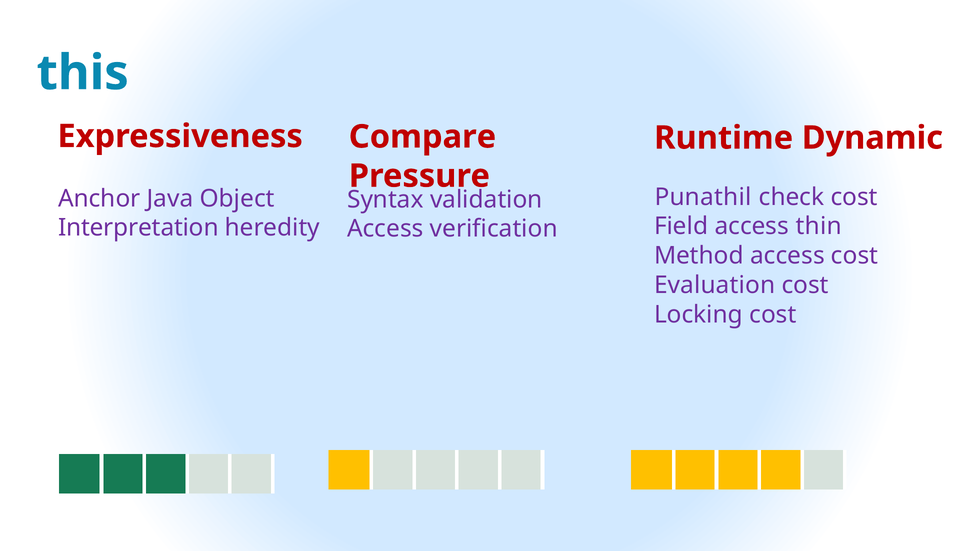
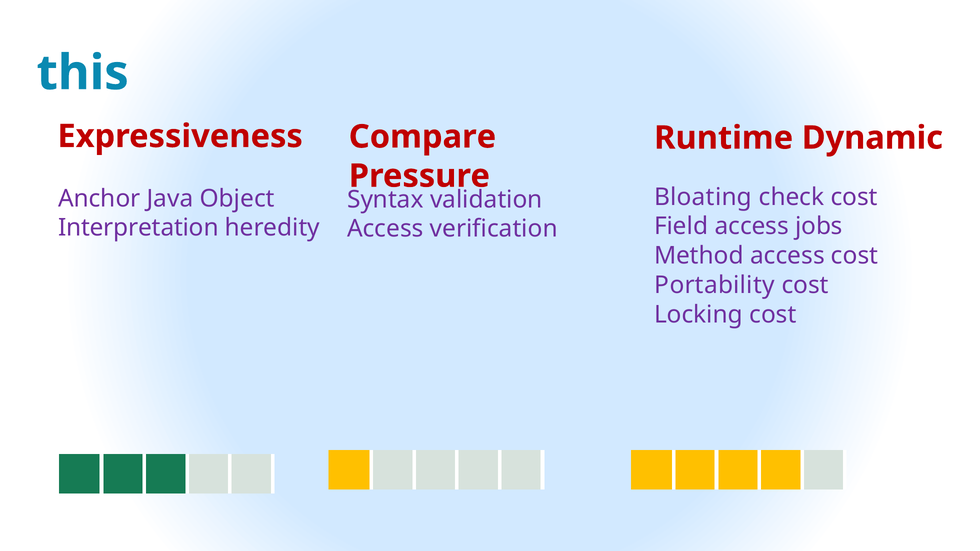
Punathil: Punathil -> Bloating
thin: thin -> jobs
Evaluation: Evaluation -> Portability
